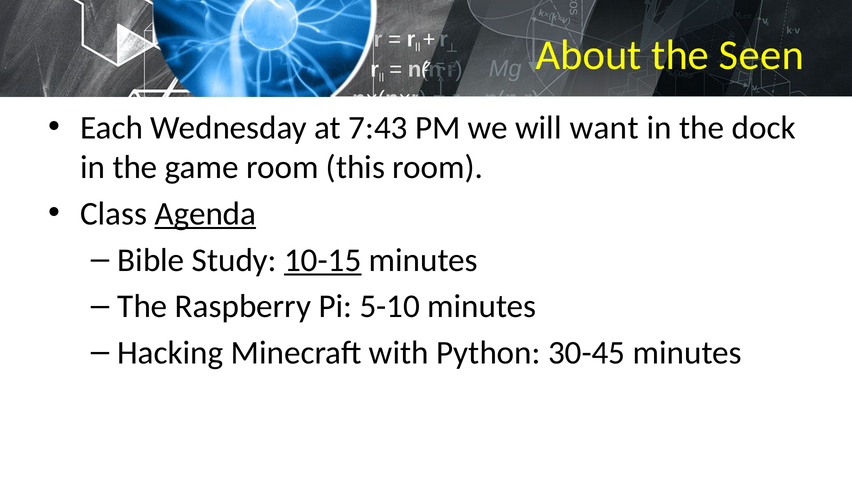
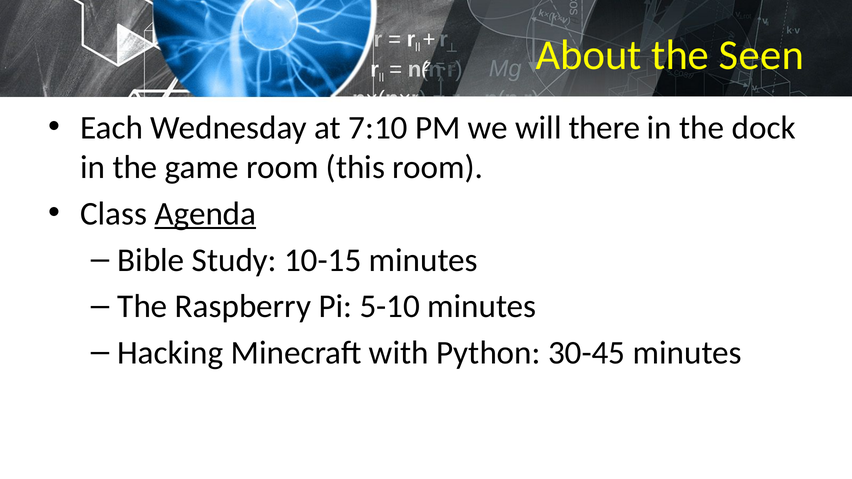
7:43: 7:43 -> 7:10
want: want -> there
10-15 underline: present -> none
